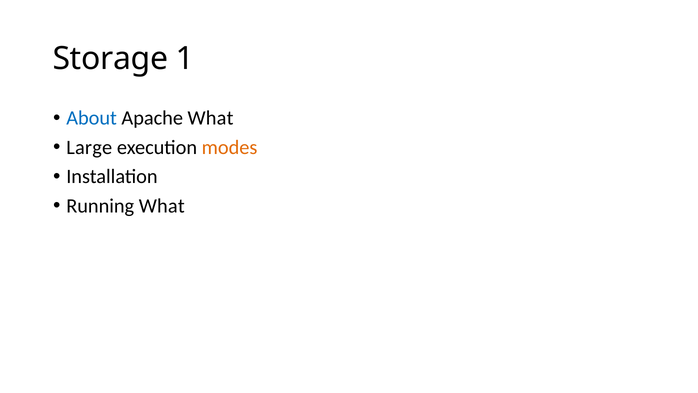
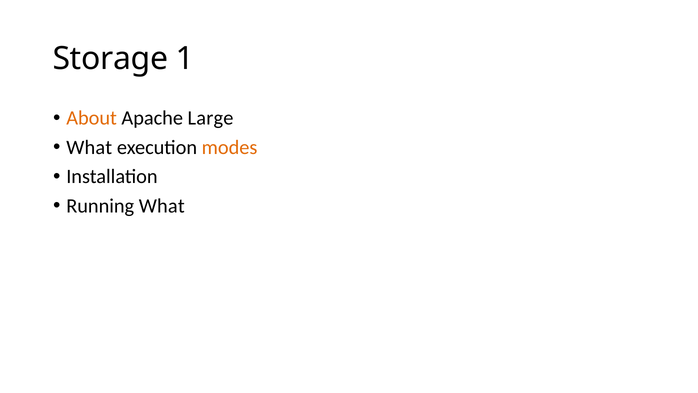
About colour: blue -> orange
Apache What: What -> Large
Large at (89, 147): Large -> What
